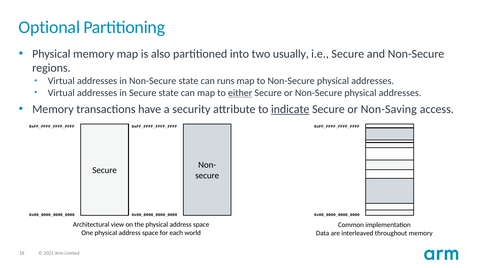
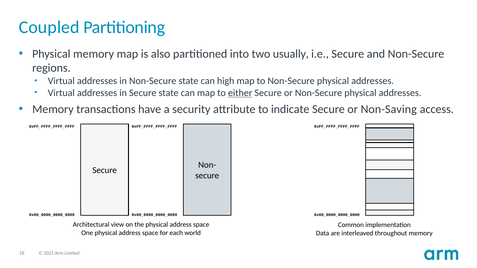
Optional: Optional -> Coupled
runs: runs -> high
indicate underline: present -> none
